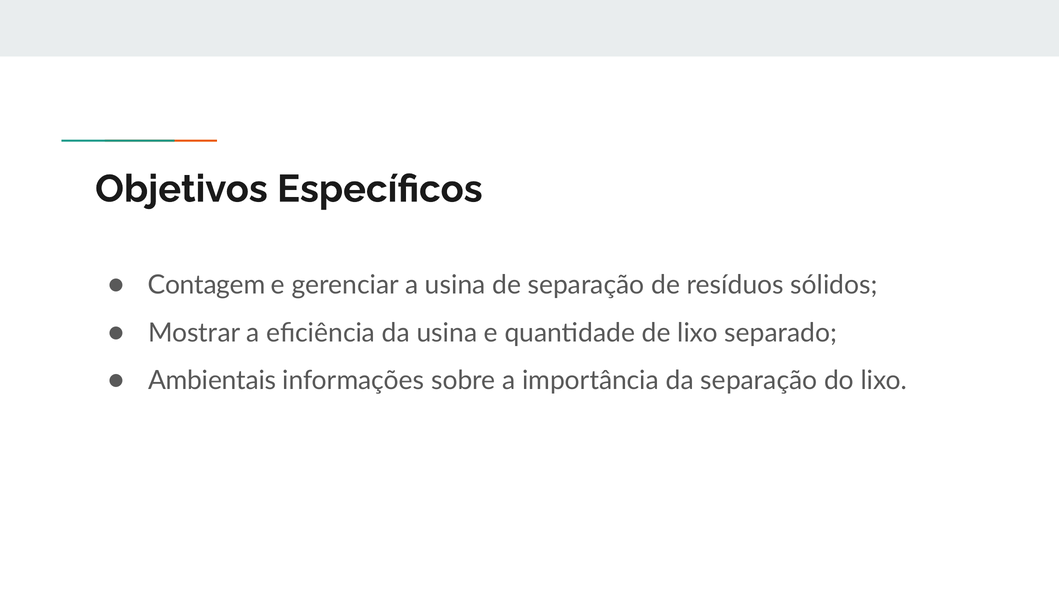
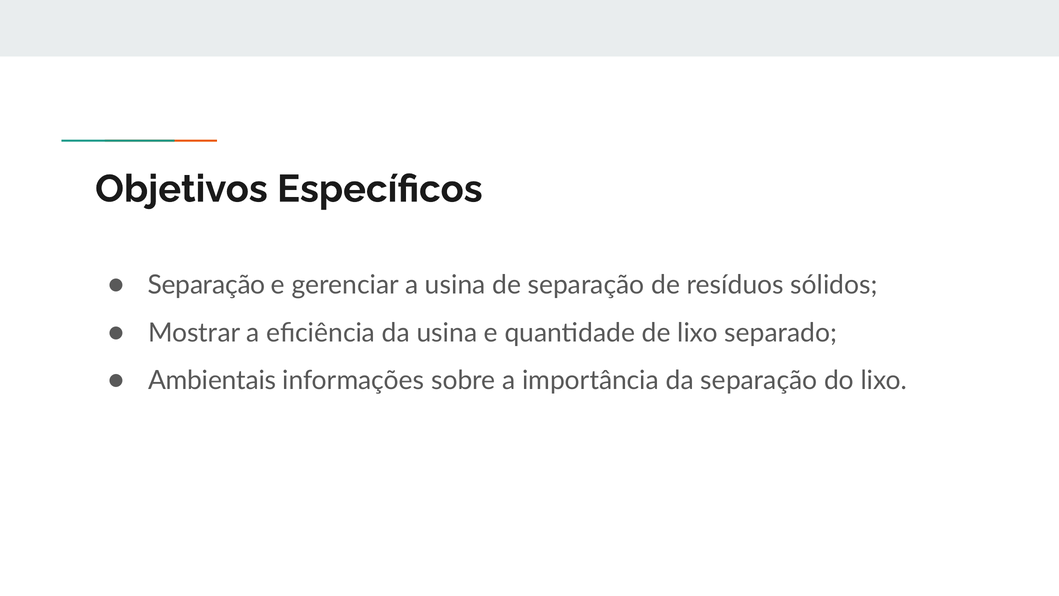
Contagem at (207, 285): Contagem -> Separação
